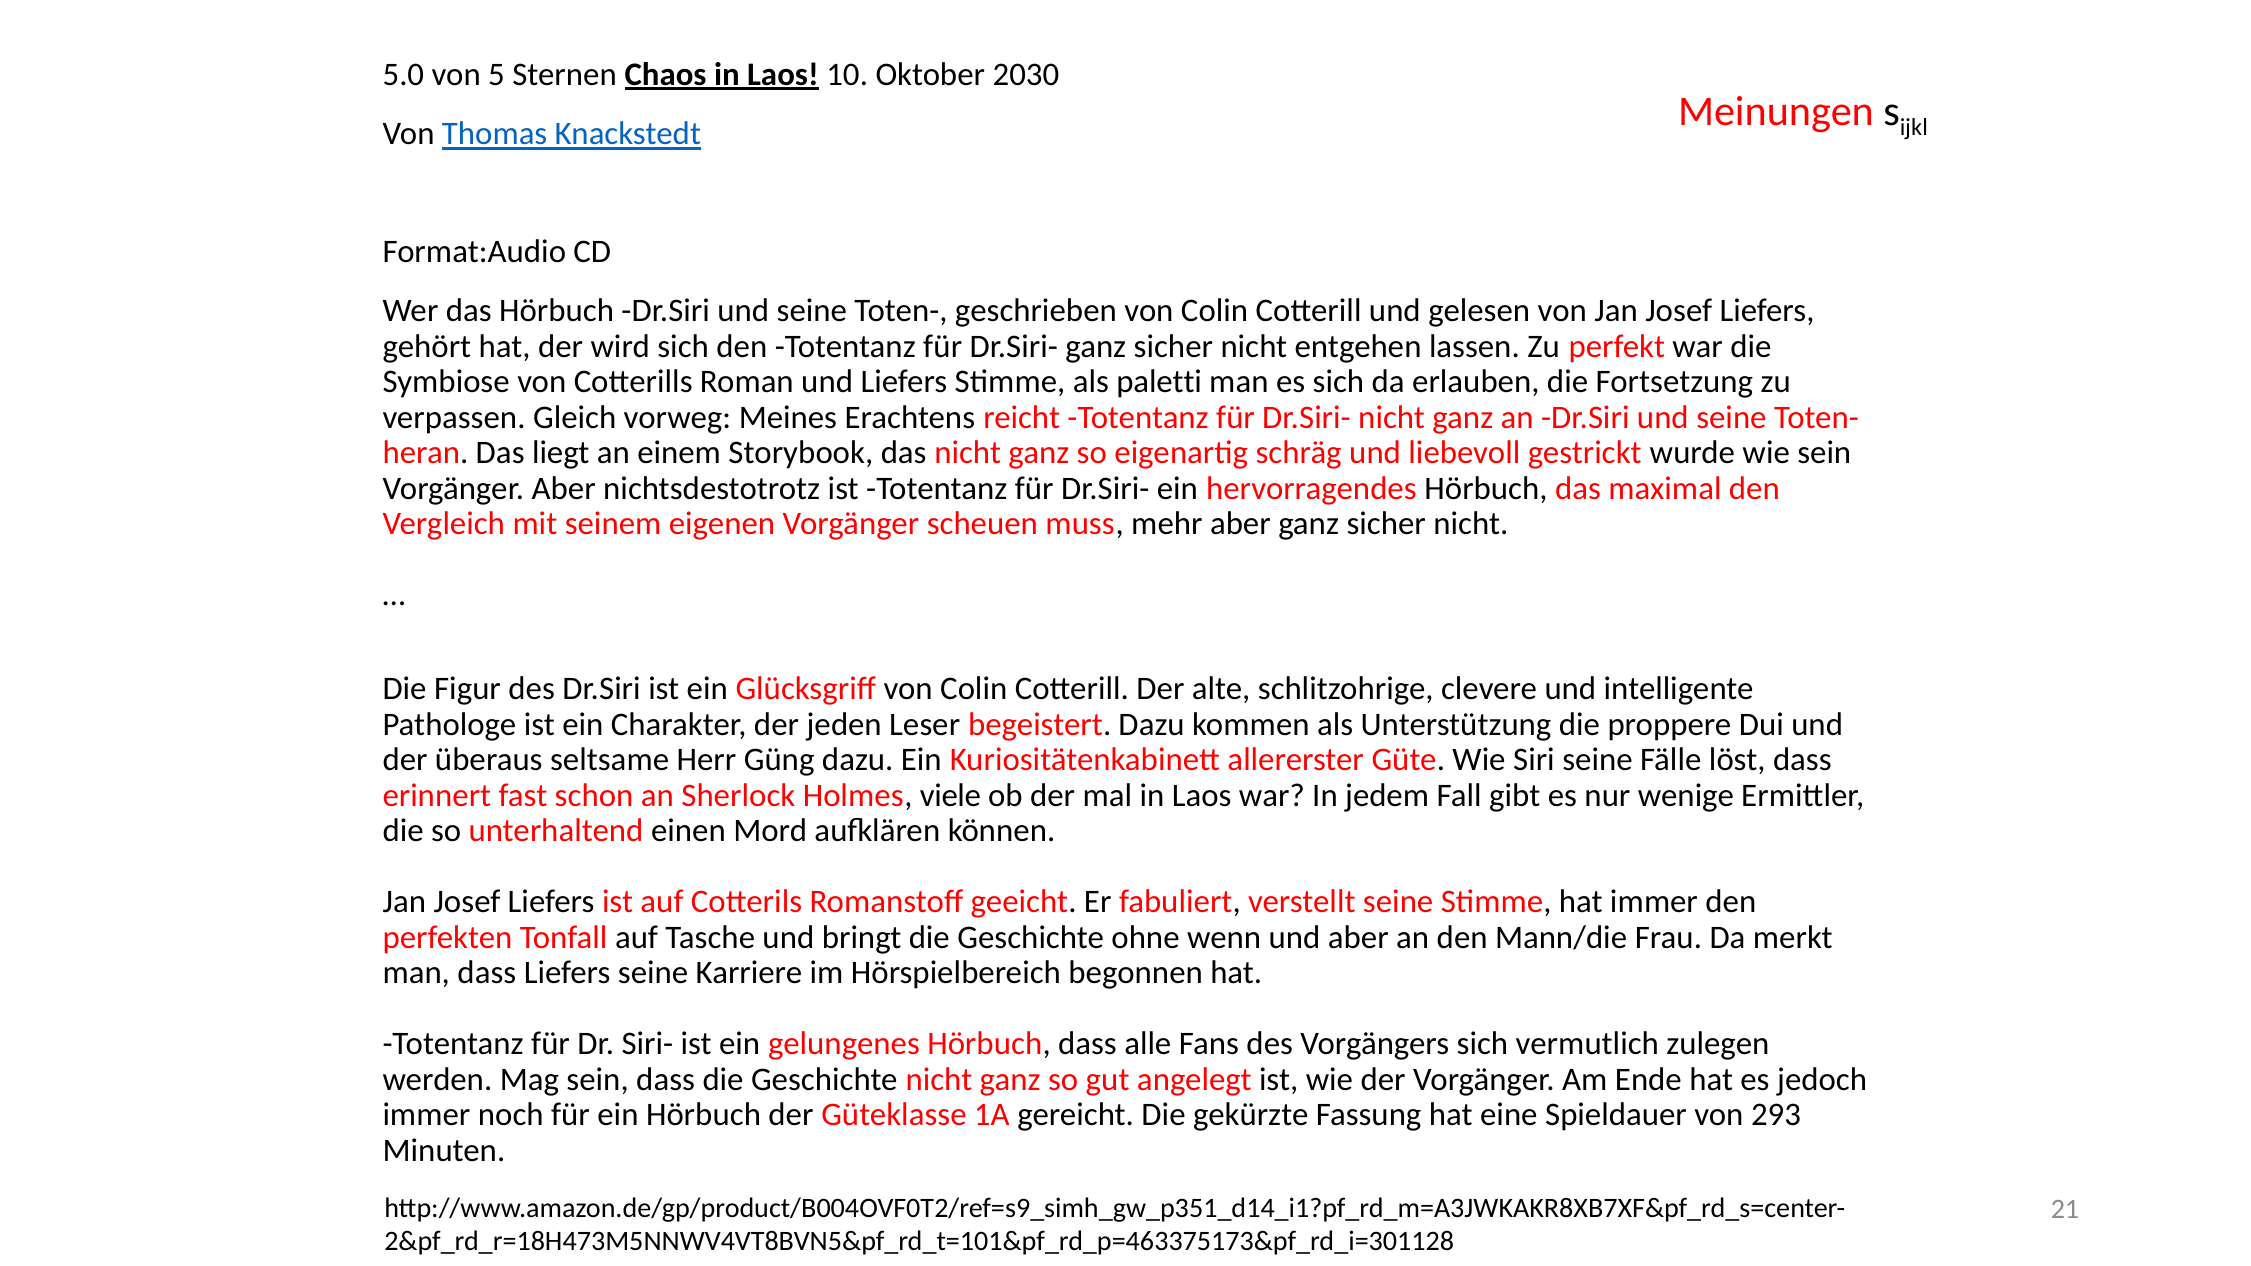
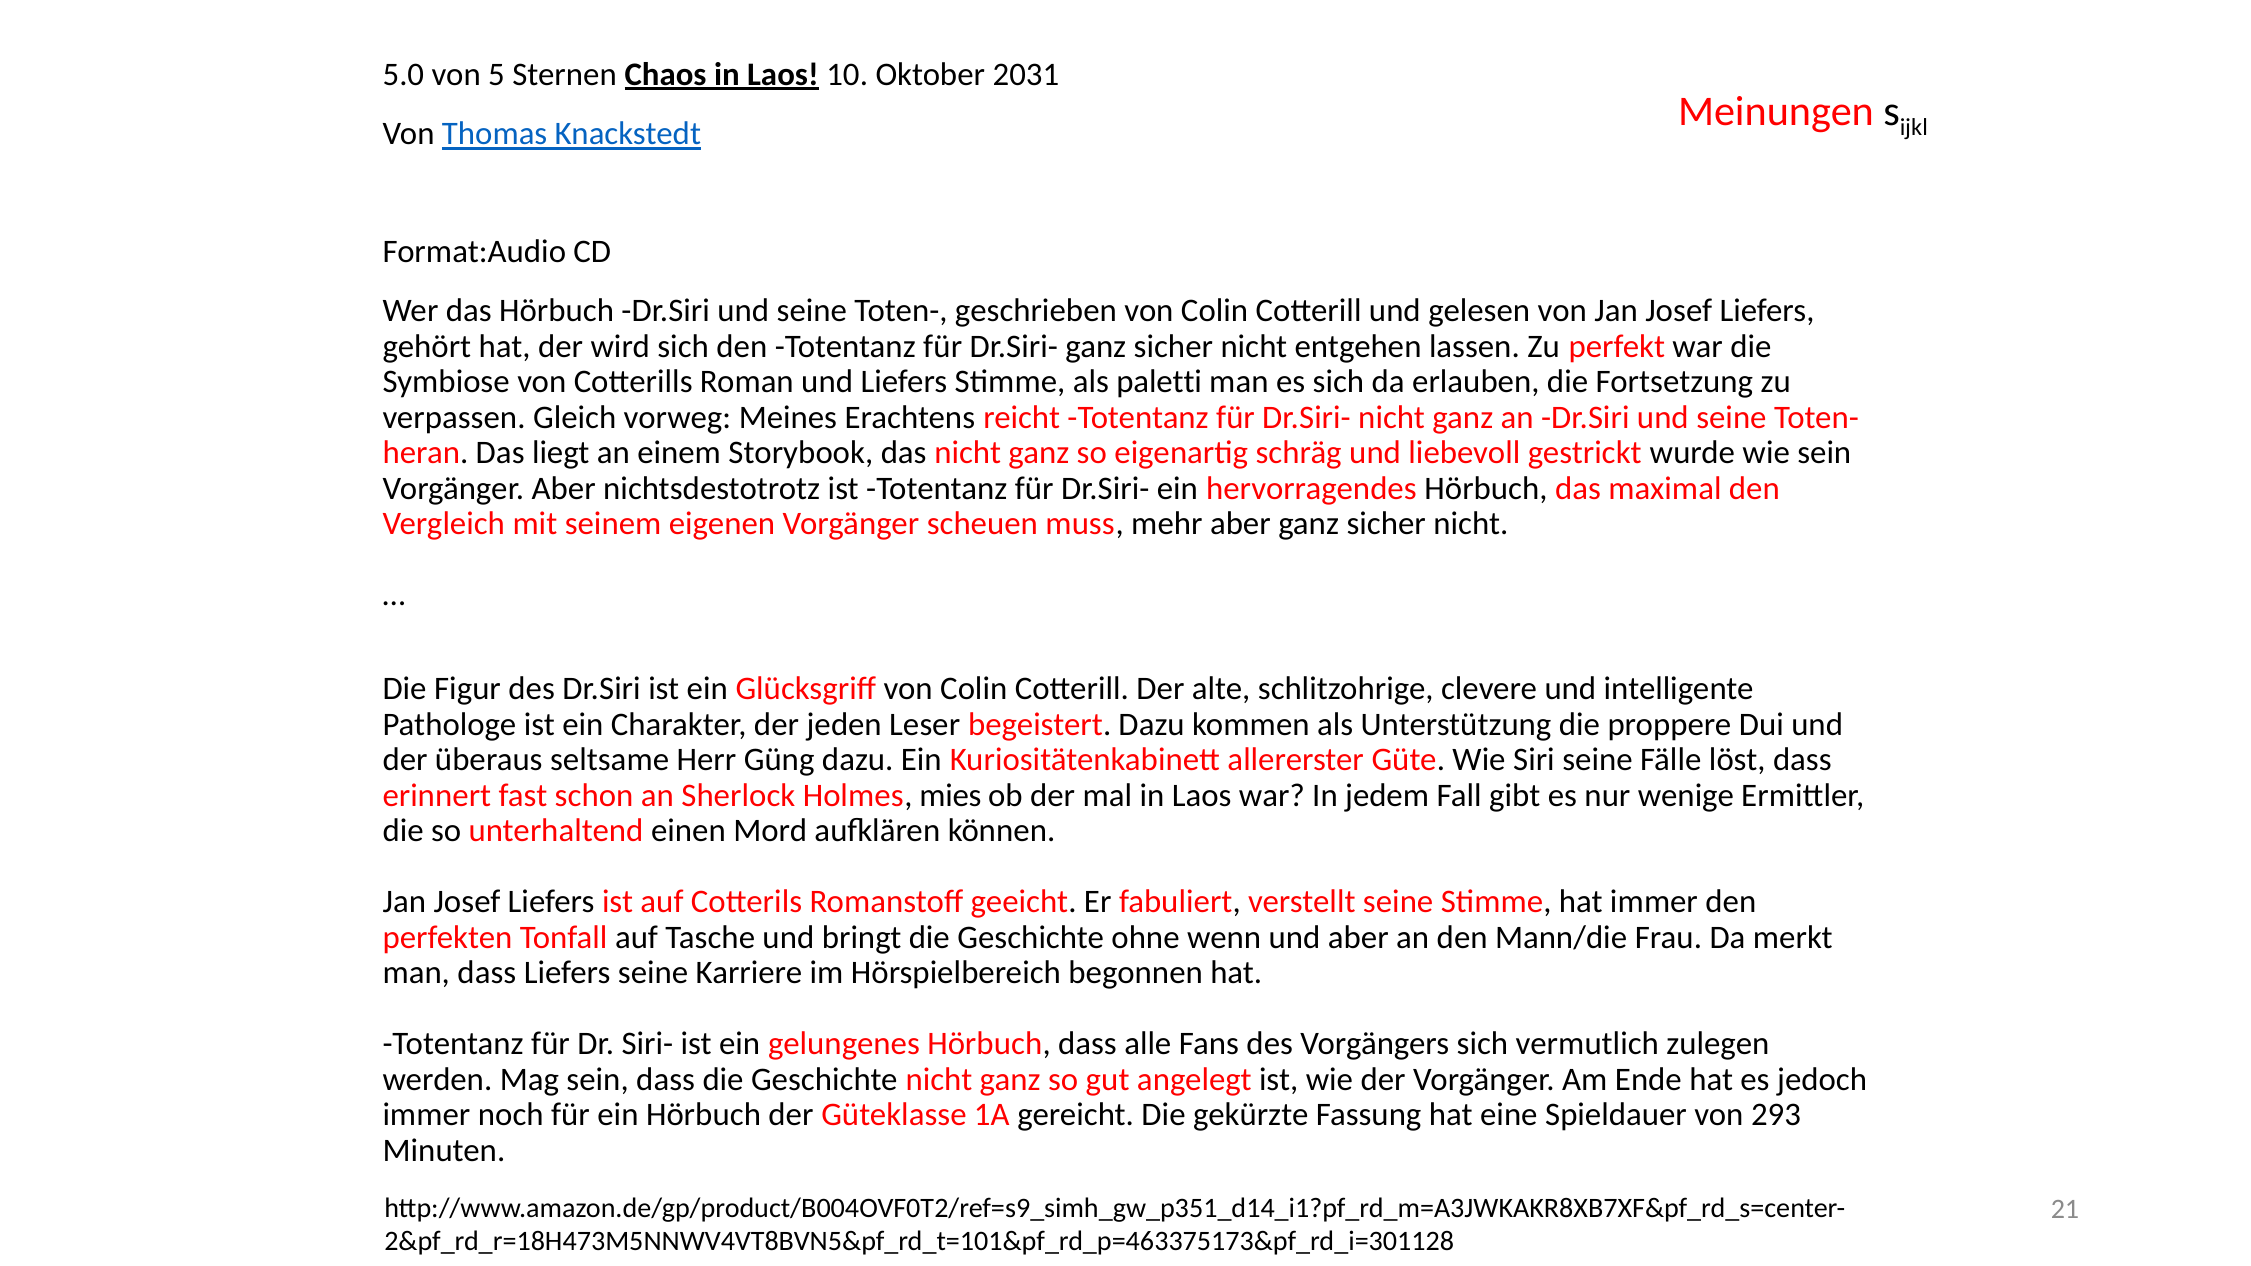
2030: 2030 -> 2031
viele: viele -> mies
